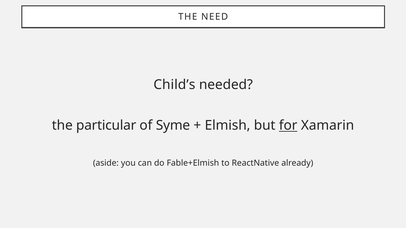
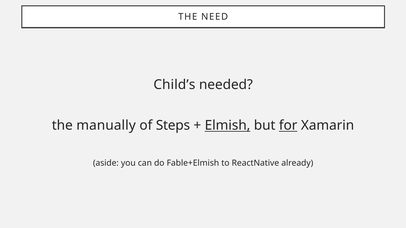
particular: particular -> manually
Syme: Syme -> Steps
Elmish underline: none -> present
